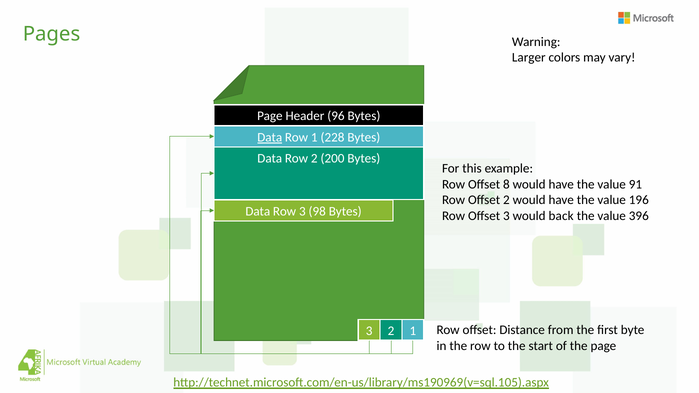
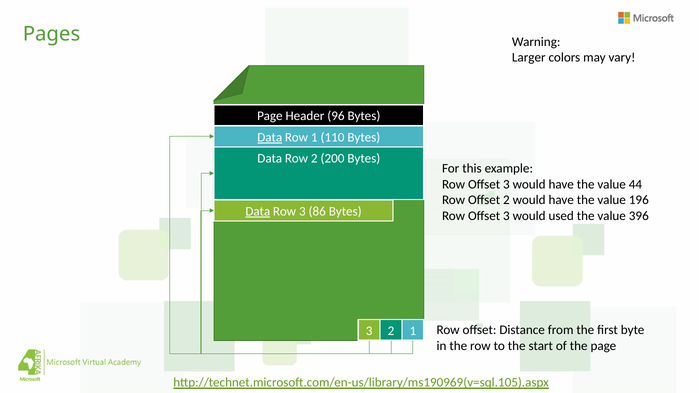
228: 228 -> 110
8 at (506, 184): 8 -> 3
91: 91 -> 44
Data at (258, 212) underline: none -> present
98: 98 -> 86
back: back -> used
